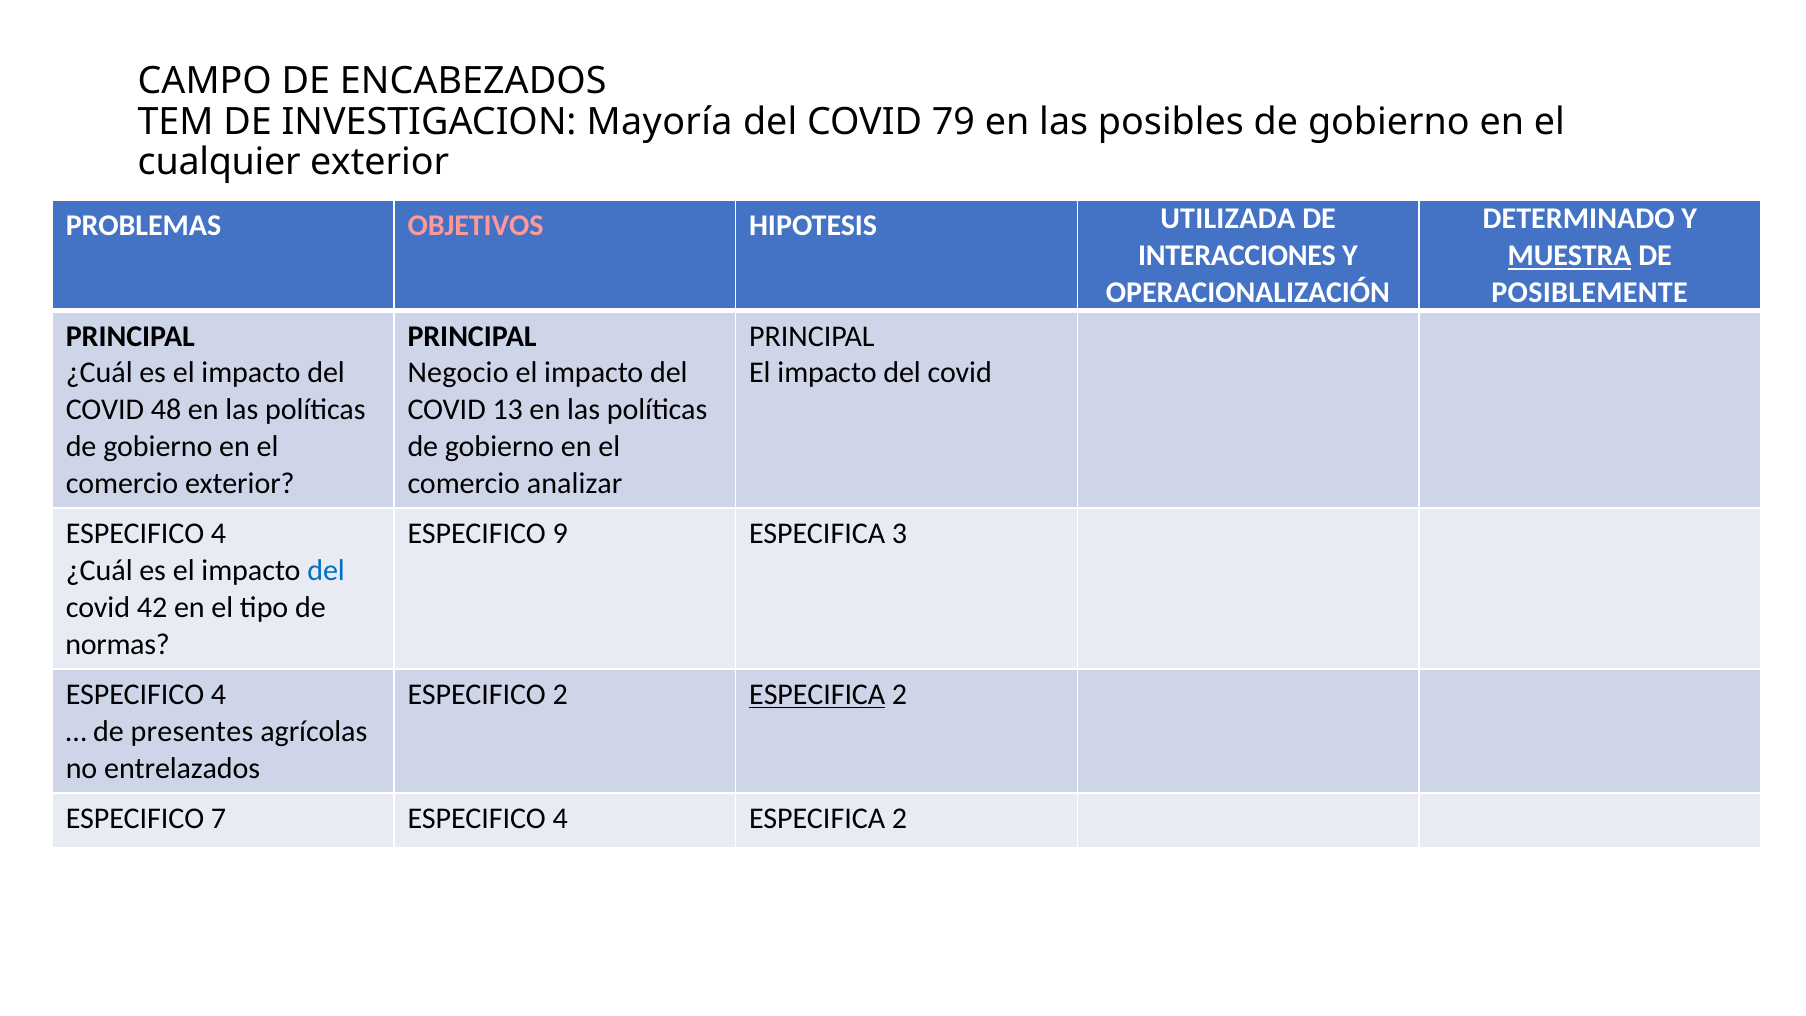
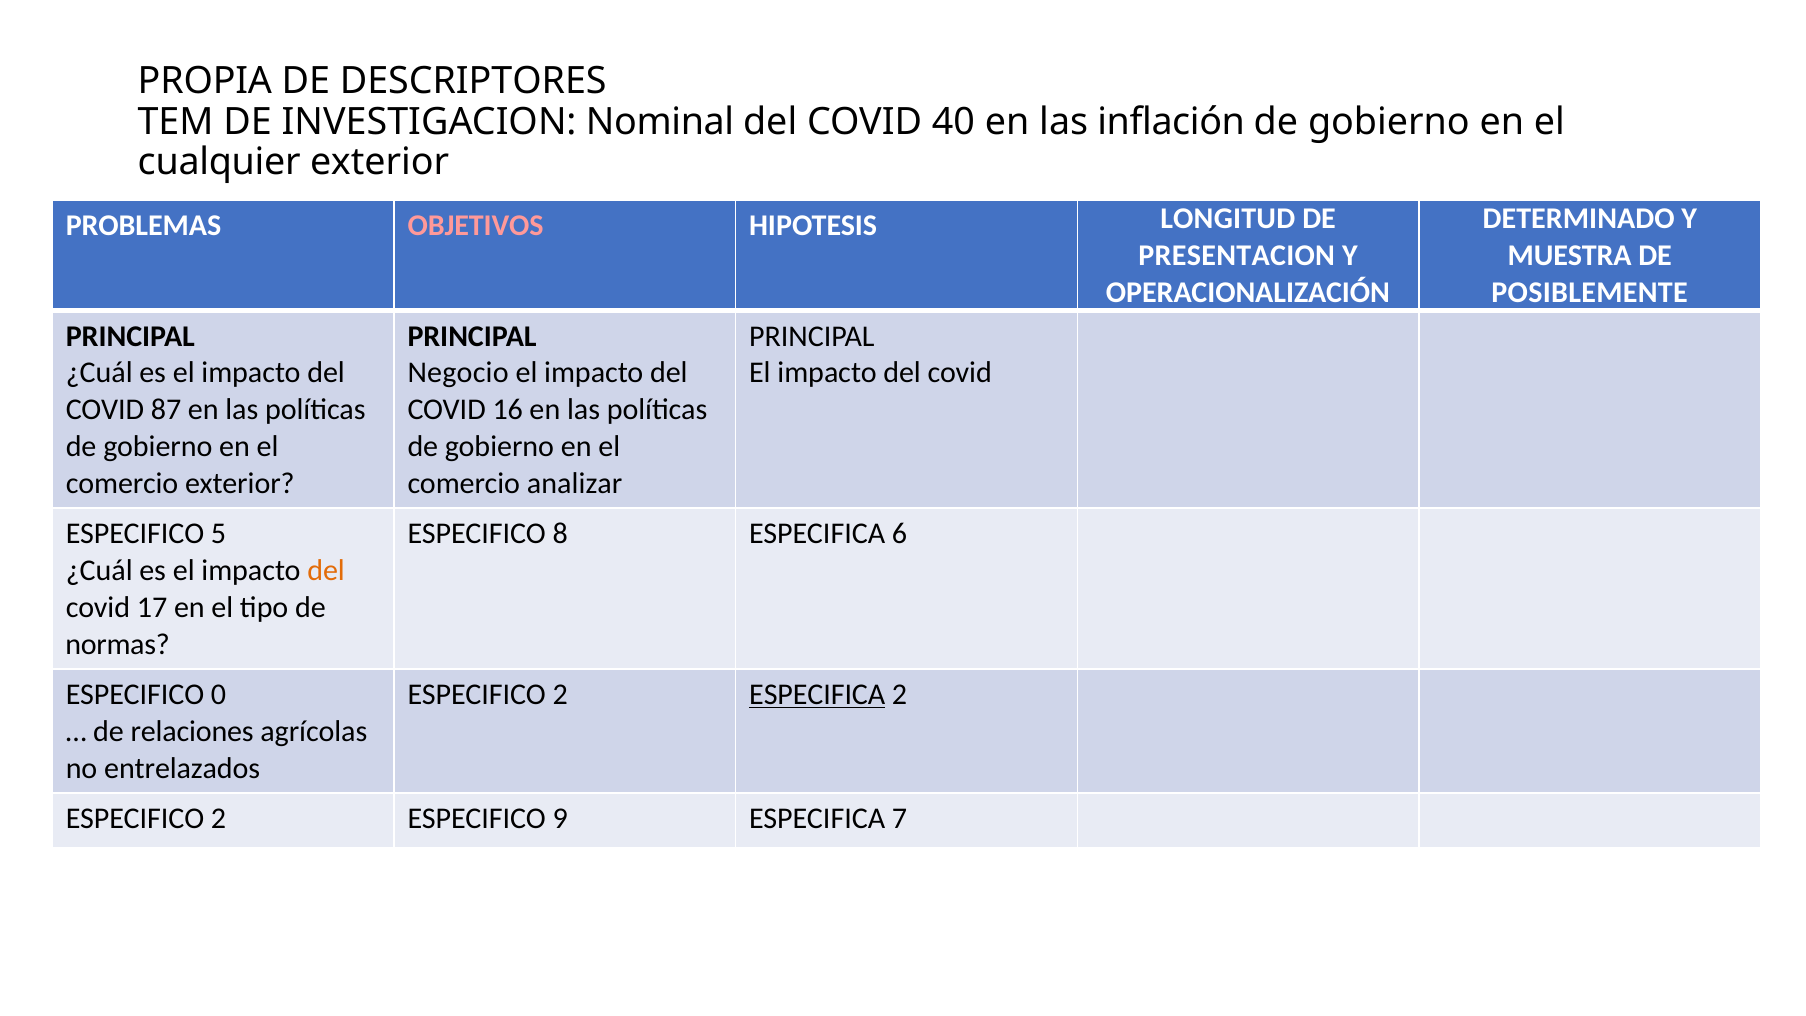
CAMPO: CAMPO -> PROPIA
ENCABEZADOS: ENCABEZADOS -> DESCRIPTORES
Mayoría: Mayoría -> Nominal
79: 79 -> 40
posibles: posibles -> inflación
UTILIZADA: UTILIZADA -> LONGITUD
INTERACCIONES: INTERACCIONES -> PRESENTACION
MUESTRA underline: present -> none
48: 48 -> 87
13: 13 -> 16
4 at (218, 534): 4 -> 5
9: 9 -> 8
3: 3 -> 6
del at (326, 570) colour: blue -> orange
42: 42 -> 17
4 at (218, 694): 4 -> 0
presentes: presentes -> relaciones
7 at (218, 818): 7 -> 2
4 at (560, 818): 4 -> 9
2 at (900, 818): 2 -> 7
